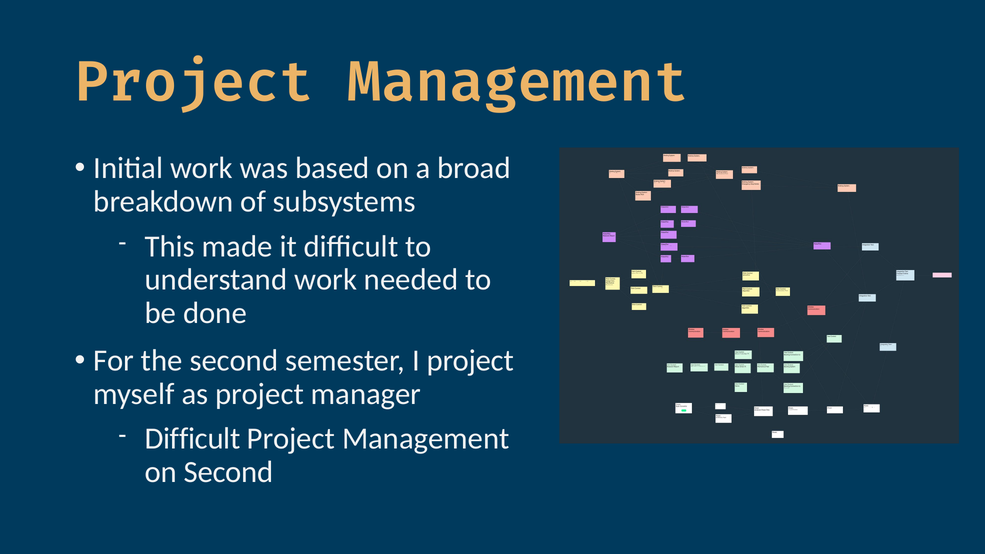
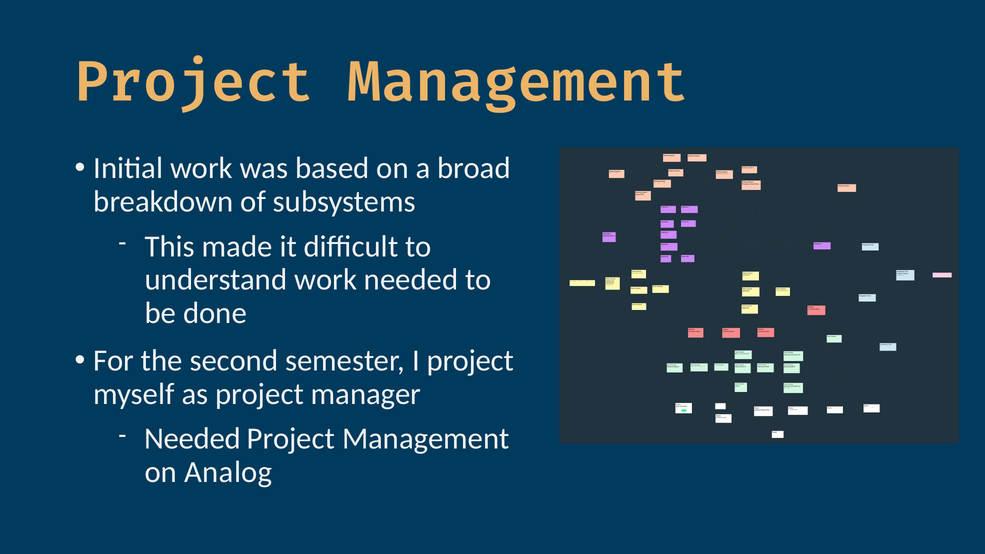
Difficult at (193, 439): Difficult -> Needed
on Second: Second -> Analog
